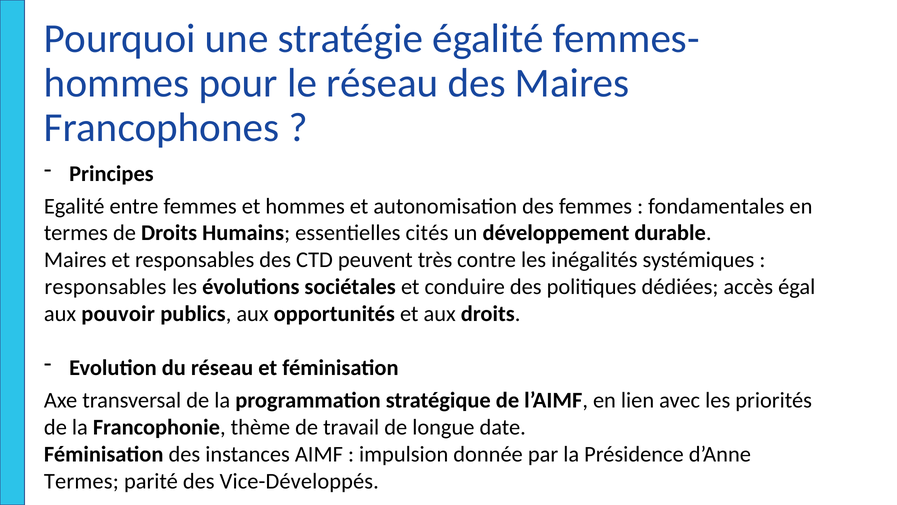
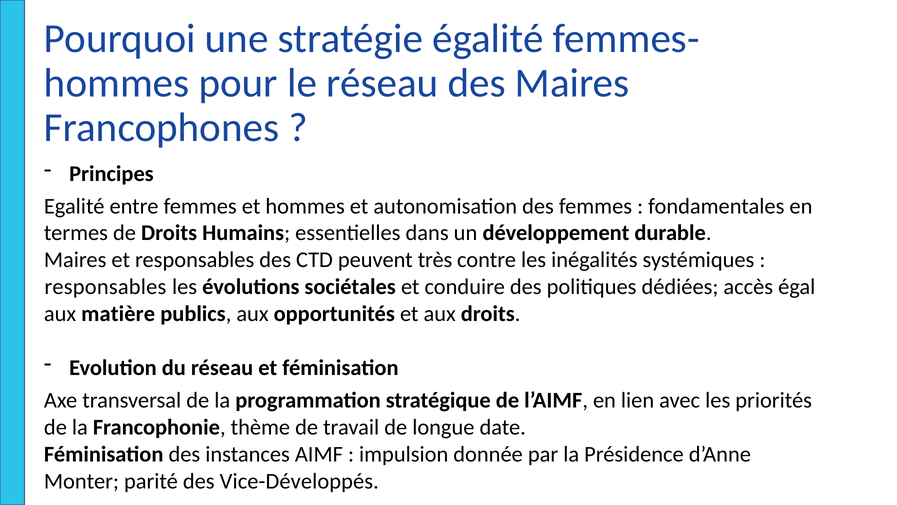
cités: cités -> dans
pouvoir: pouvoir -> matière
Termes at (81, 481): Termes -> Monter
